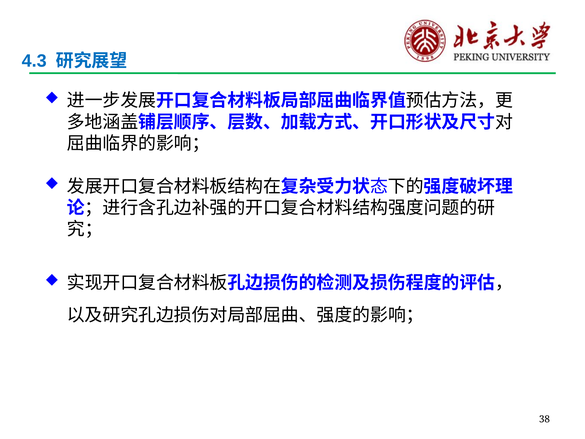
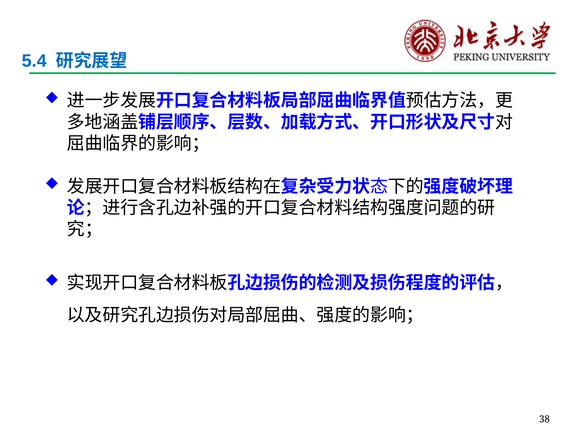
4.3: 4.3 -> 5.4
